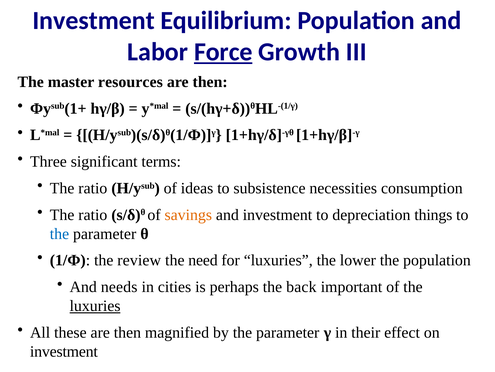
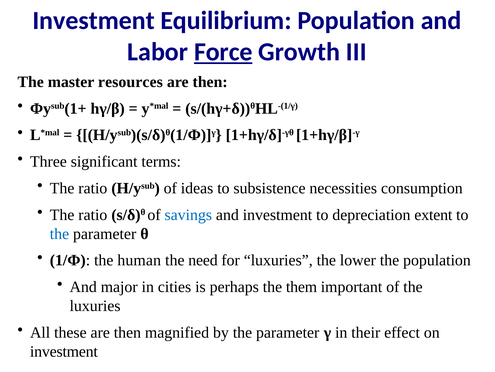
savings colour: orange -> blue
things: things -> extent
review: review -> human
needs: needs -> major
back: back -> them
luxuries at (95, 305) underline: present -> none
